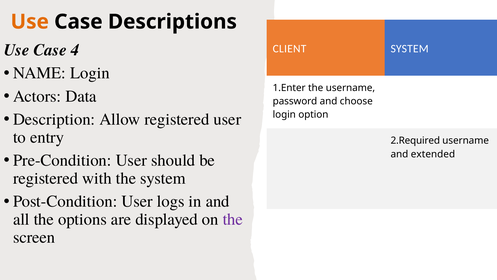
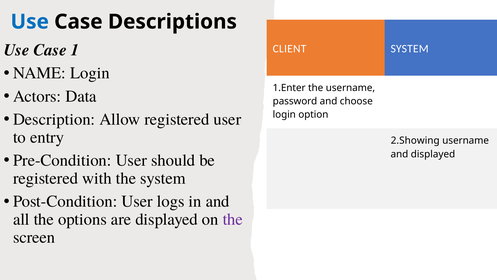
Use at (30, 22) colour: orange -> blue
4: 4 -> 1
2.Required: 2.Required -> 2.Showing
and extended: extended -> displayed
